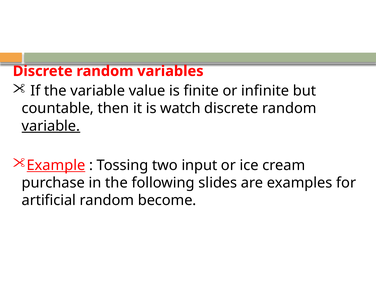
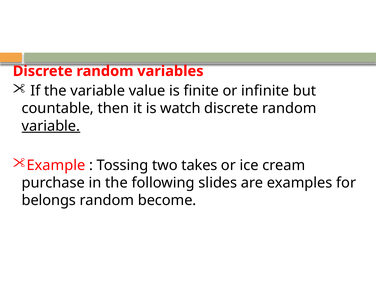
Example underline: present -> none
input: input -> takes
artificial: artificial -> belongs
